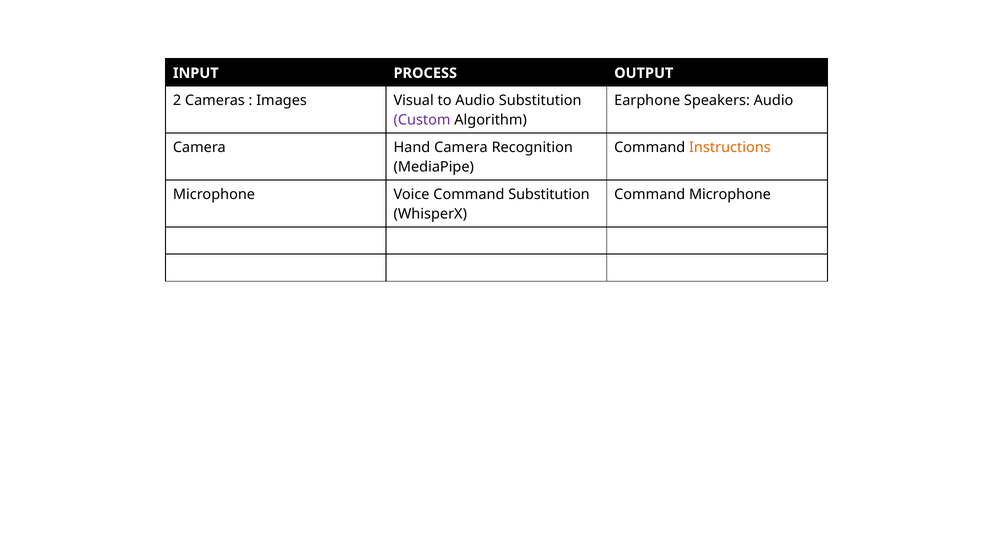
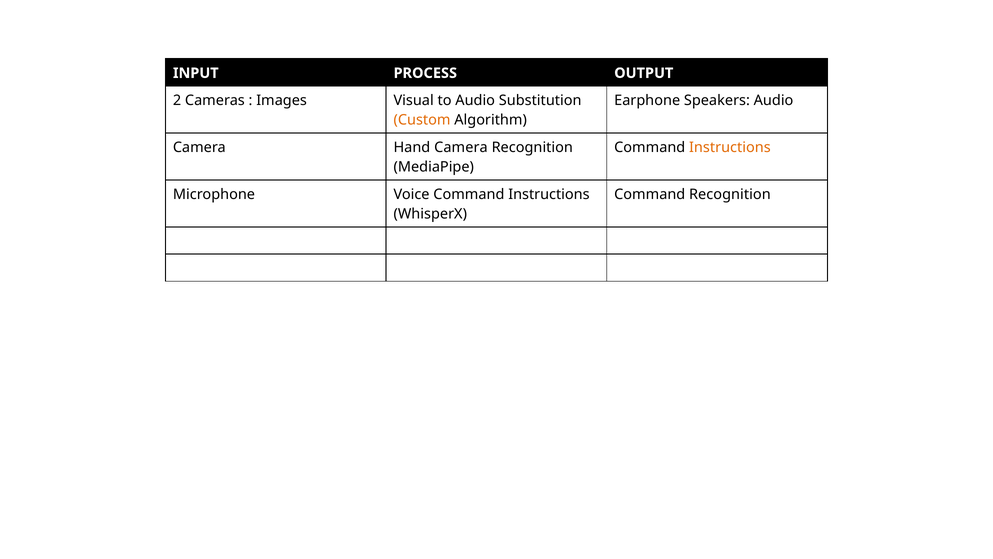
Custom colour: purple -> orange
Voice Command Substitution: Substitution -> Instructions
Command Microphone: Microphone -> Recognition
